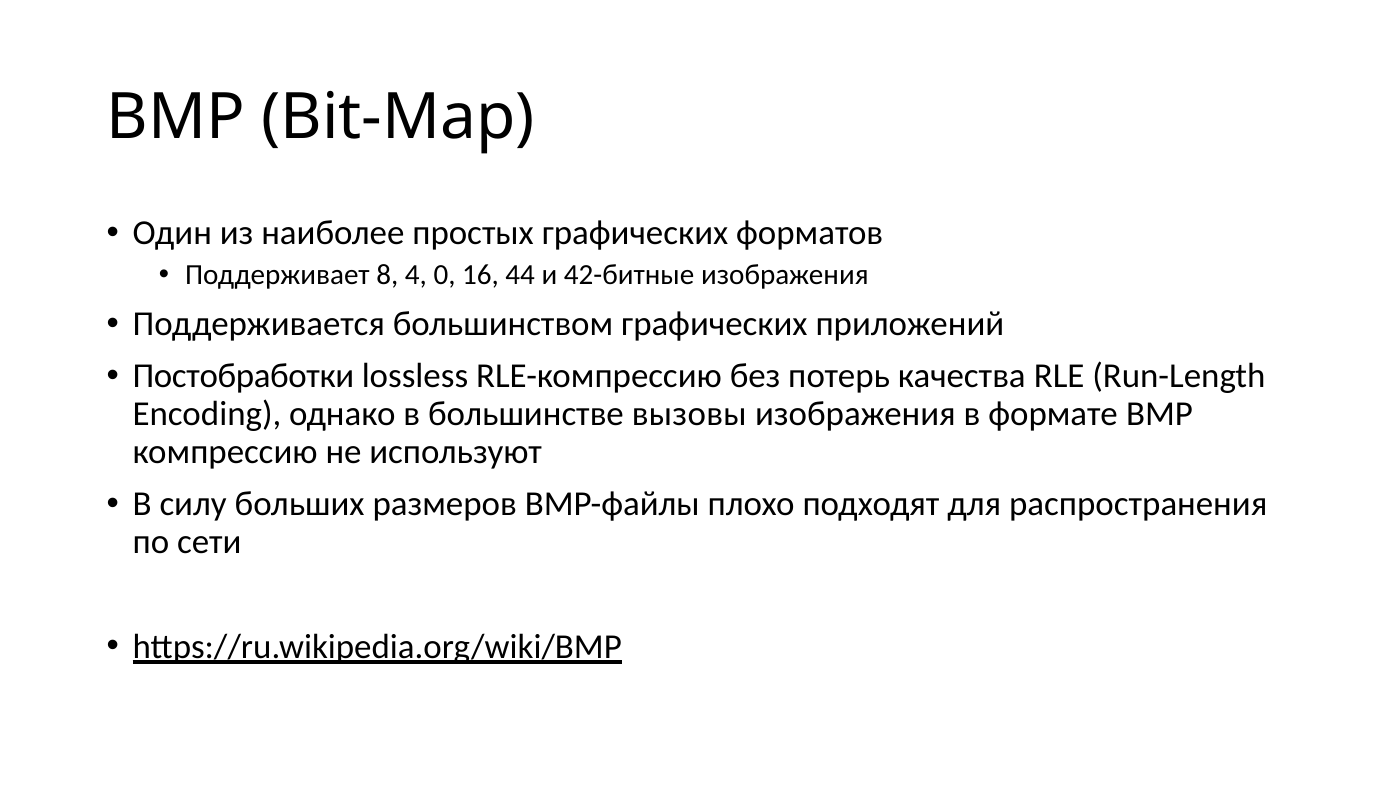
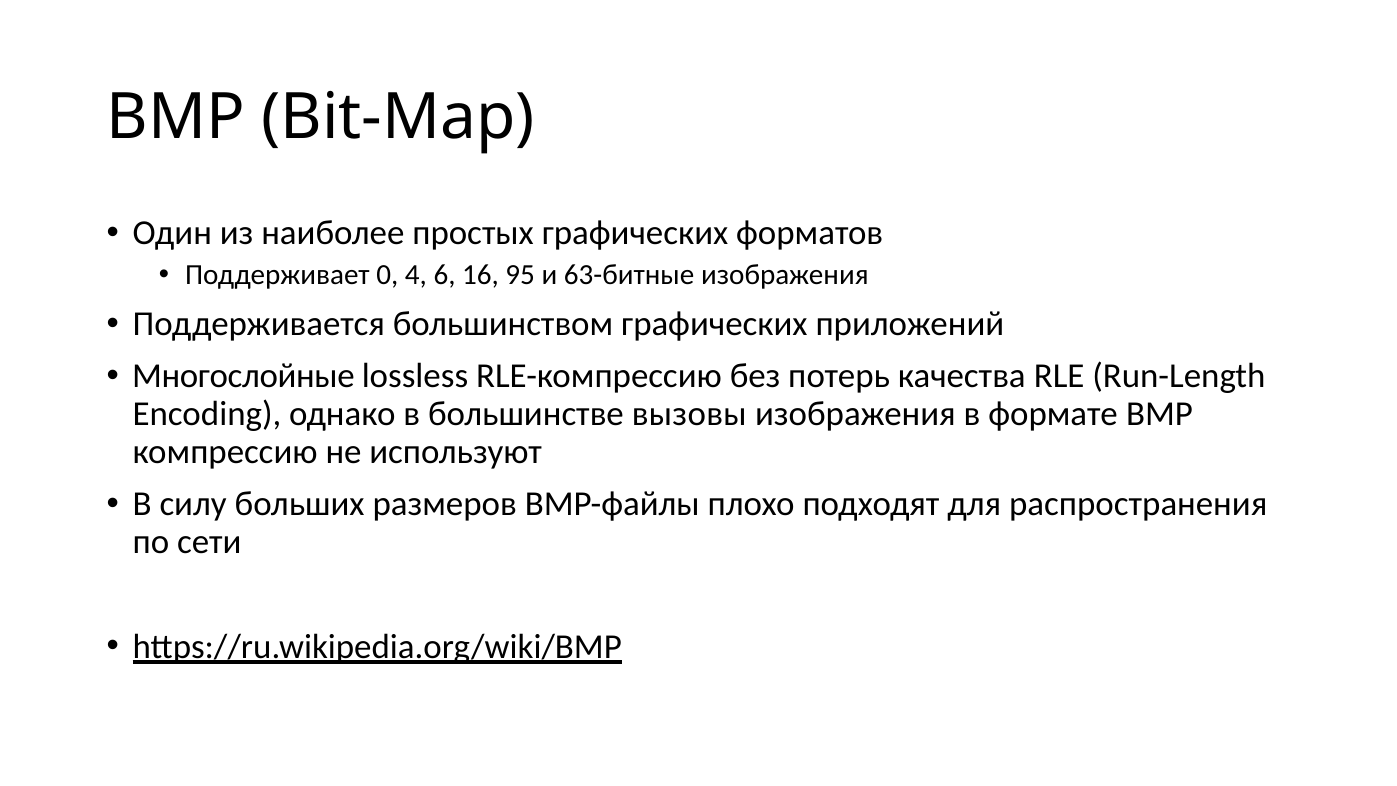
8: 8 -> 0
0: 0 -> 6
44: 44 -> 95
42-битные: 42-битные -> 63-битные
Постобработки: Постобработки -> Многослойные
